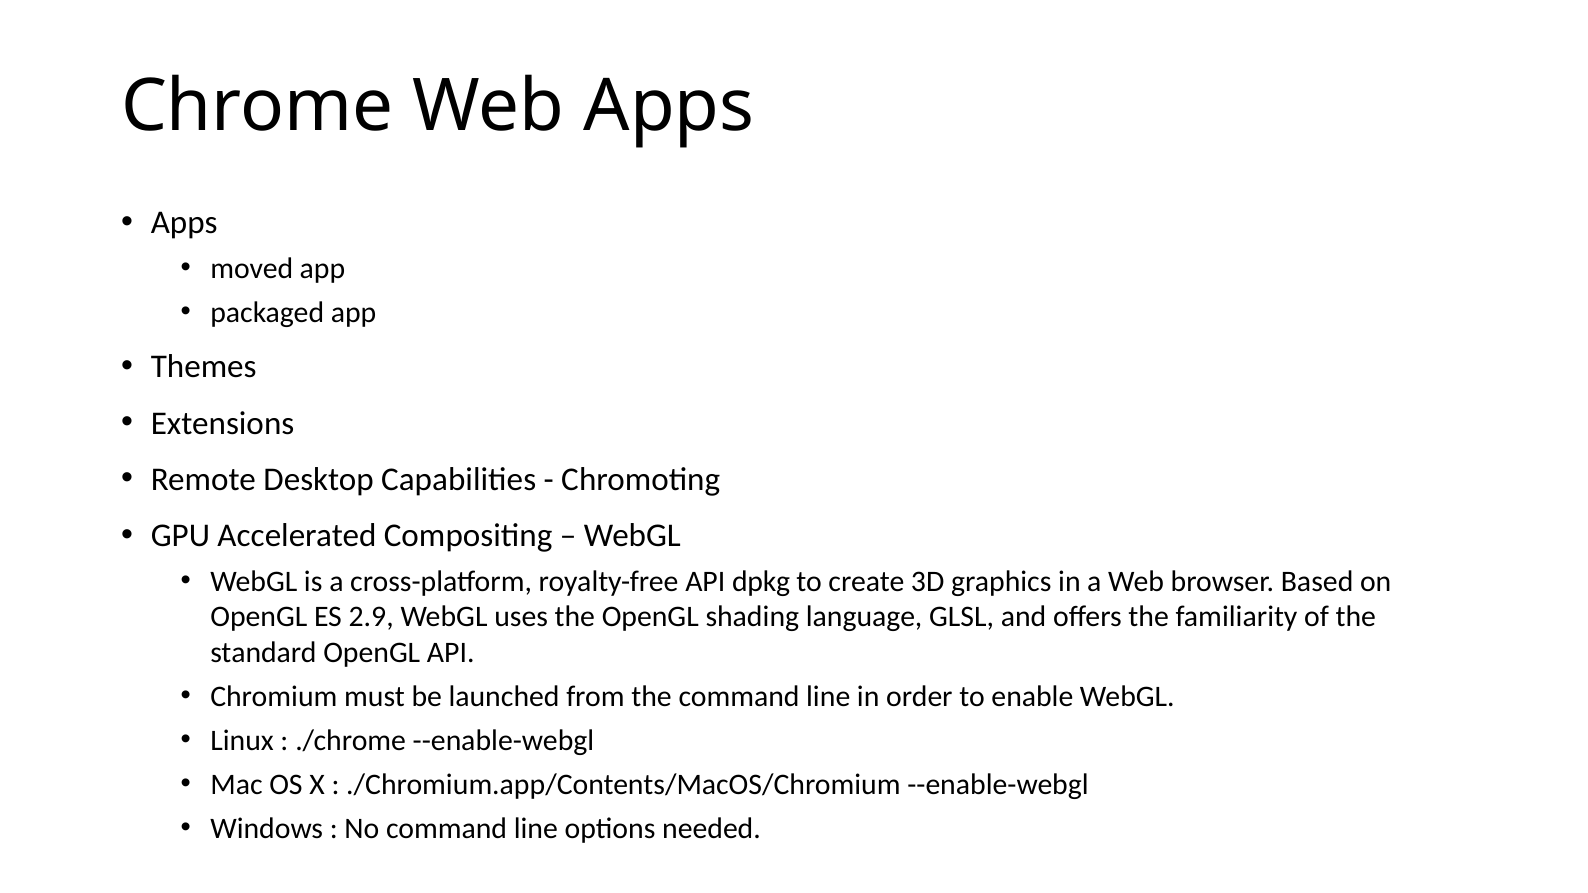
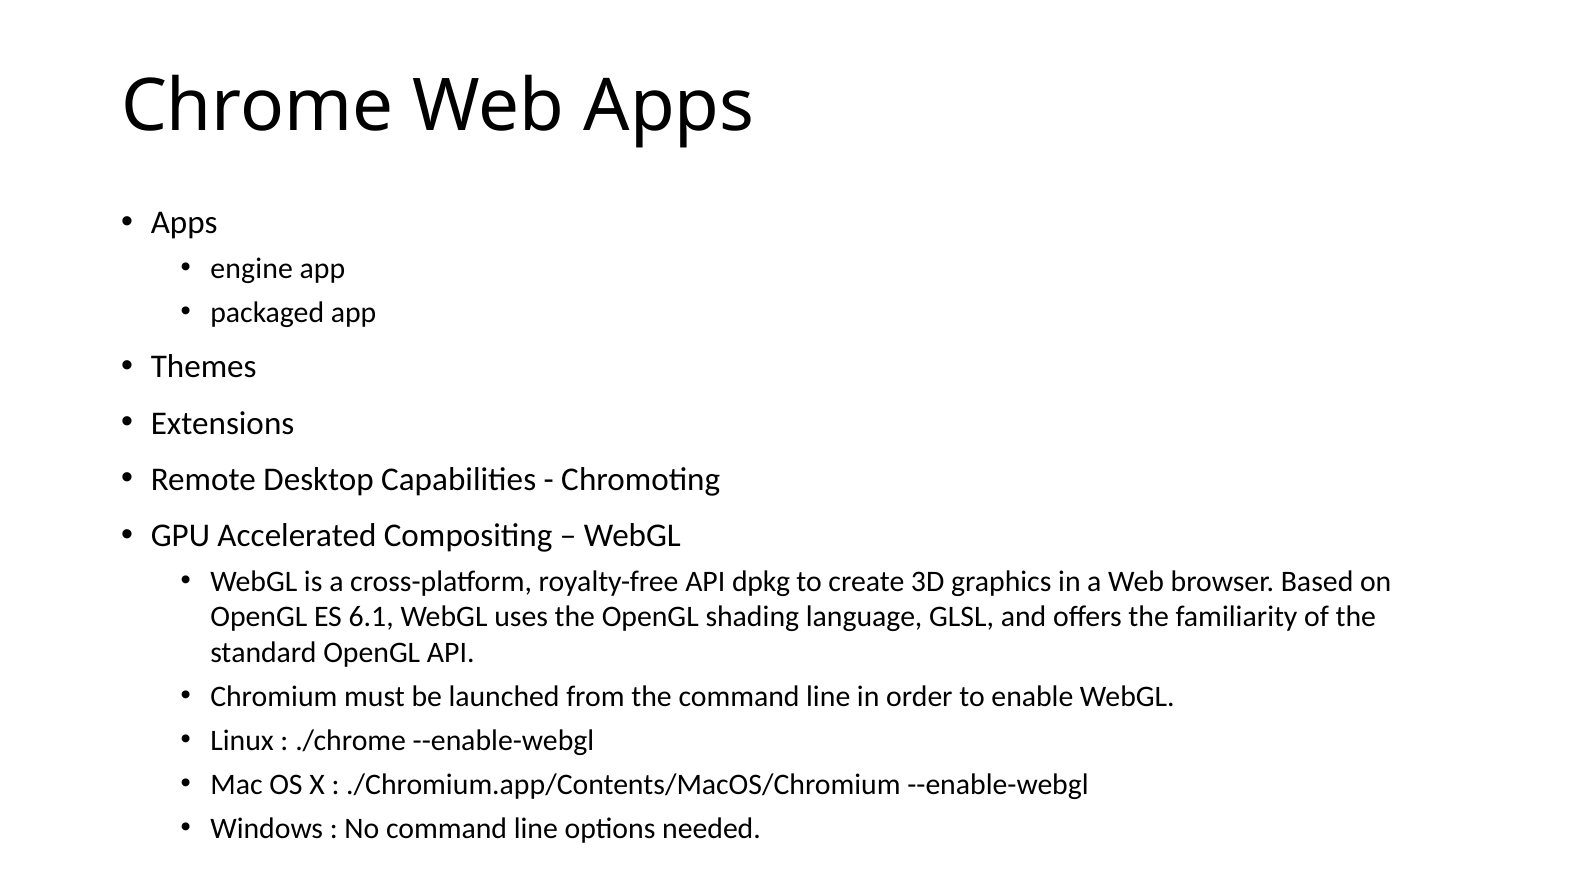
moved: moved -> engine
2.9: 2.9 -> 6.1
